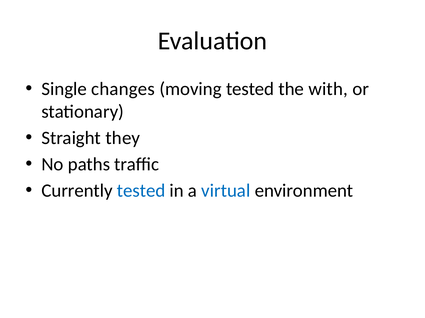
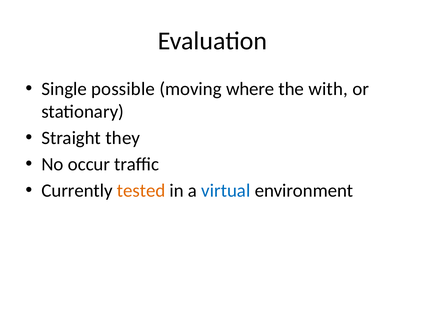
changes: changes -> possible
moving tested: tested -> where
paths: paths -> occur
tested at (141, 191) colour: blue -> orange
